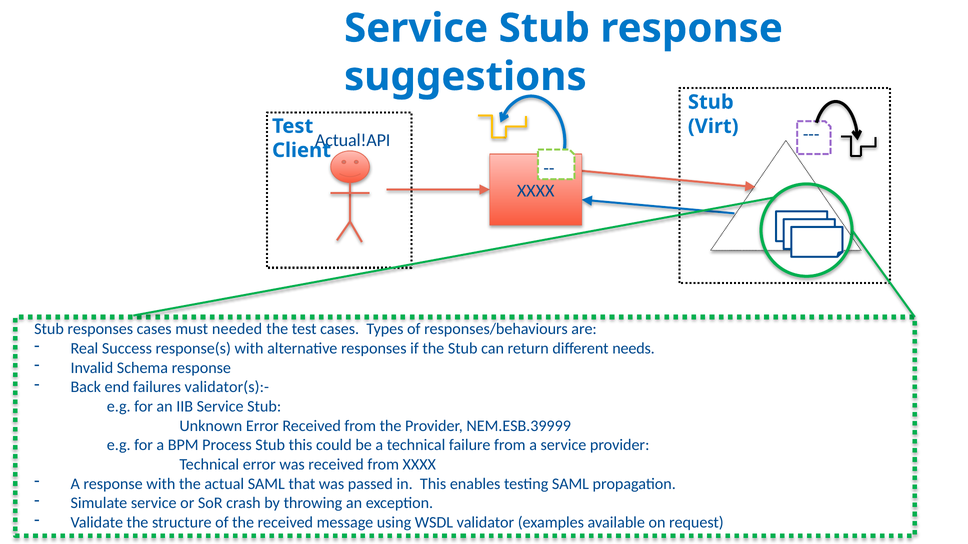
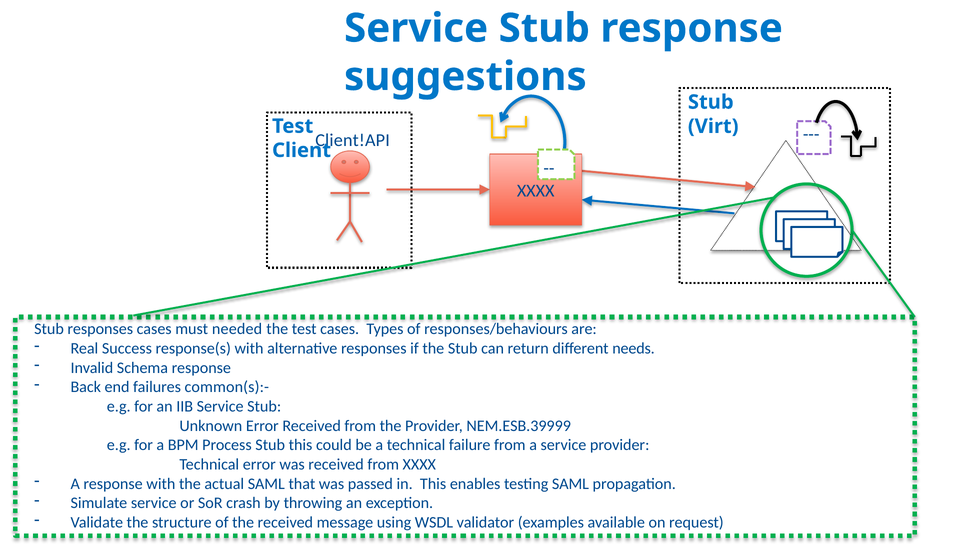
Actual!API: Actual!API -> Client!API
validator(s):-: validator(s):- -> common(s):-
